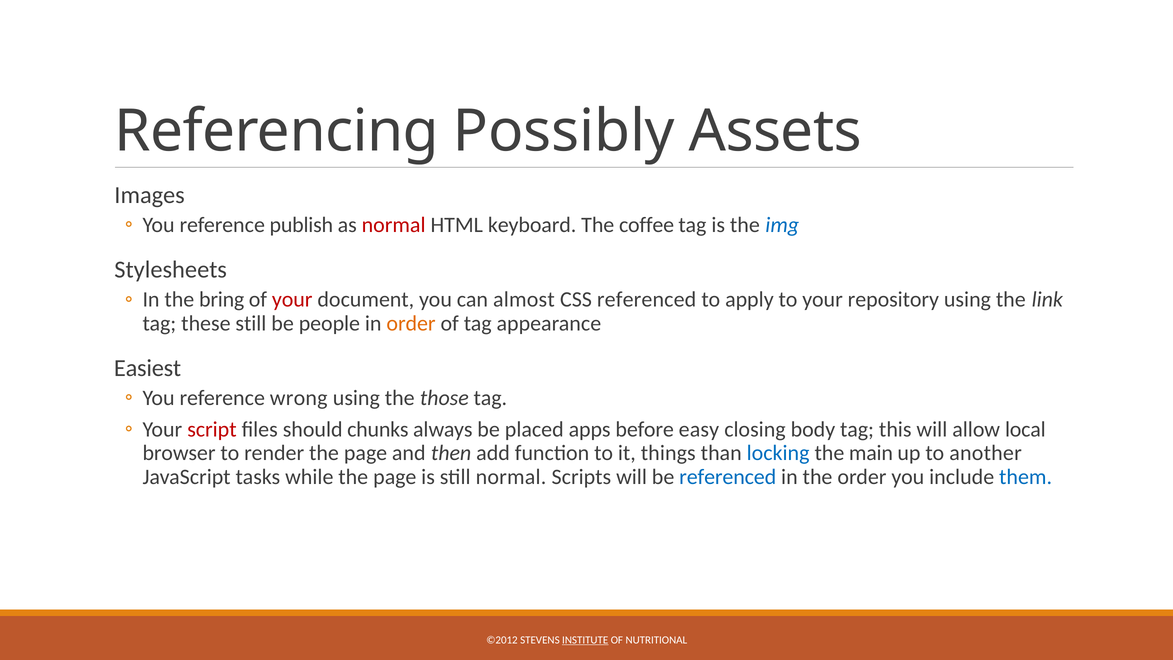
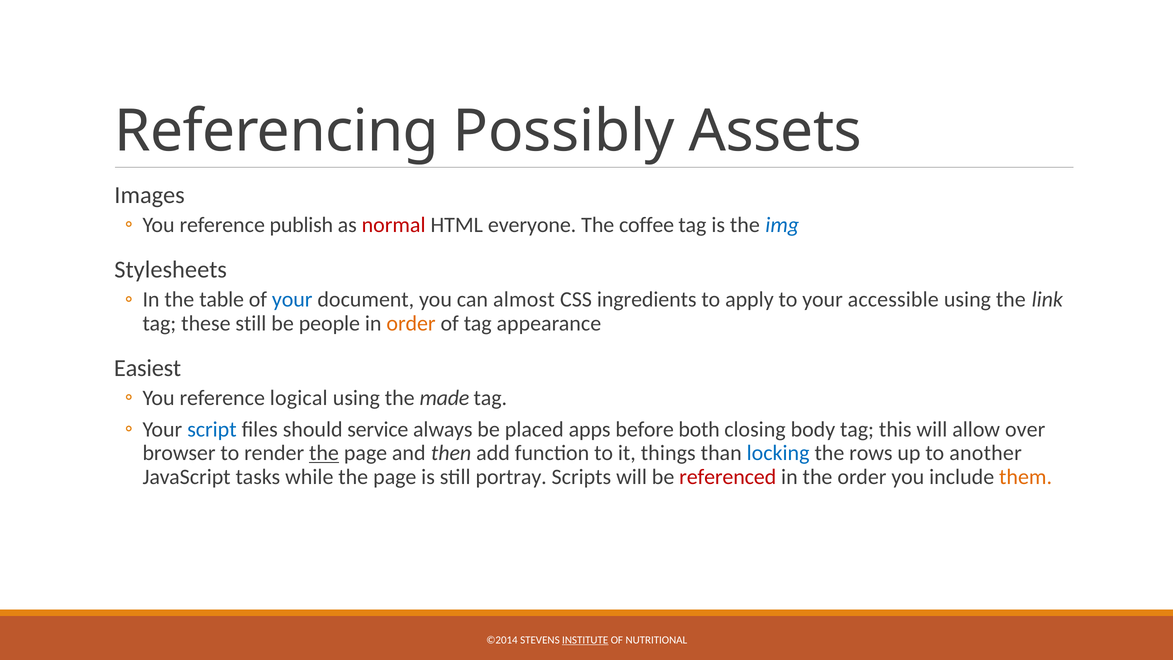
keyboard: keyboard -> everyone
bring: bring -> table
your at (292, 300) colour: red -> blue
CSS referenced: referenced -> ingredients
repository: repository -> accessible
wrong: wrong -> logical
those: those -> made
script colour: red -> blue
chunks: chunks -> service
easy: easy -> both
local: local -> over
the at (324, 453) underline: none -> present
main: main -> rows
still normal: normal -> portray
referenced at (728, 477) colour: blue -> red
them colour: blue -> orange
©2012: ©2012 -> ©2014
